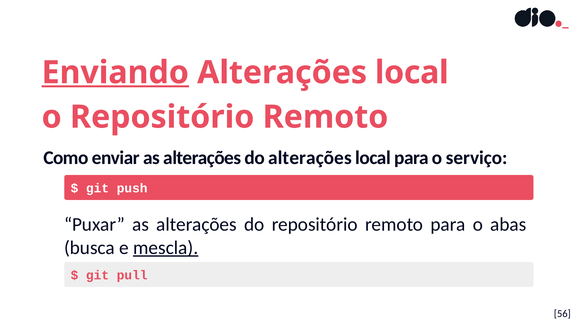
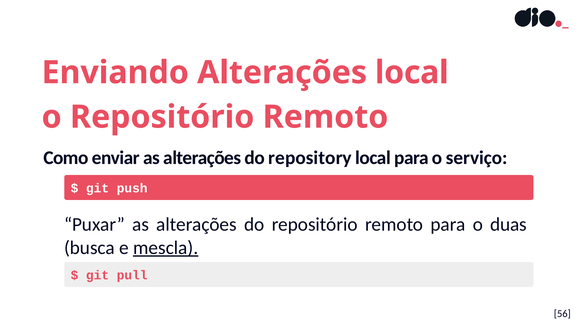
Enviando underline: present -> none
do alterações: alterações -> repository
abas: abas -> duas
